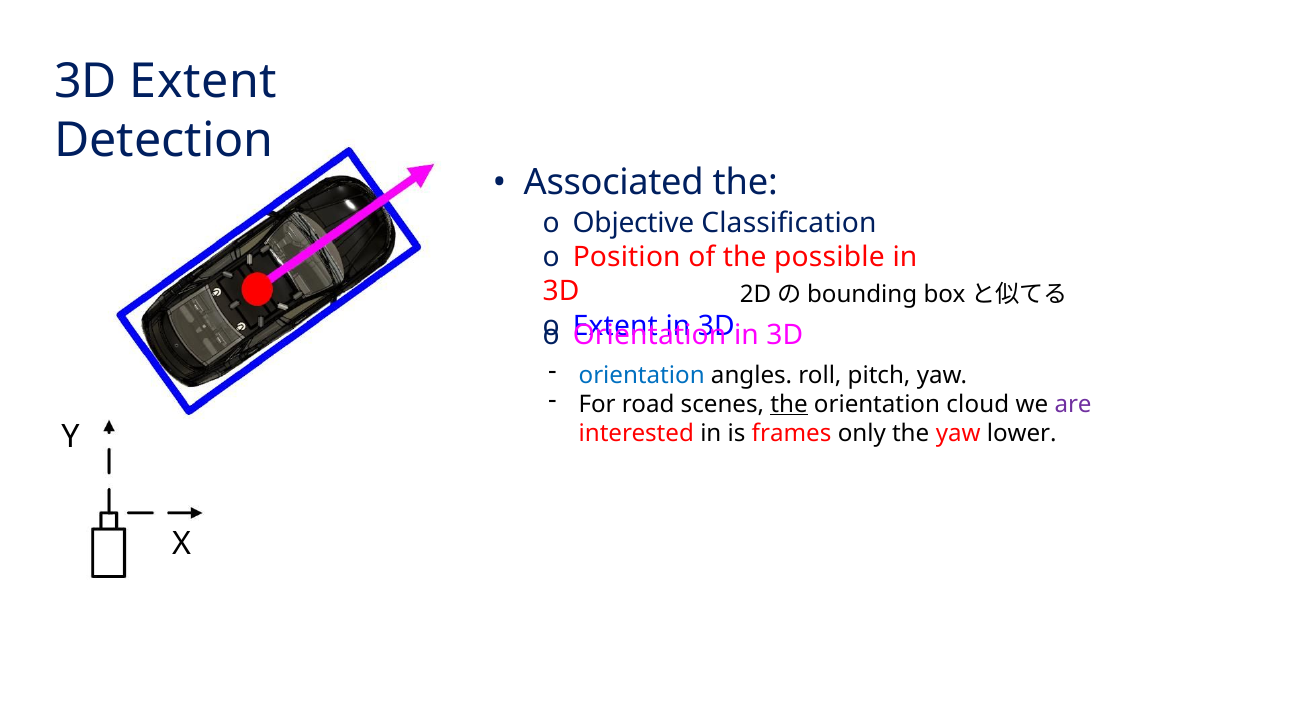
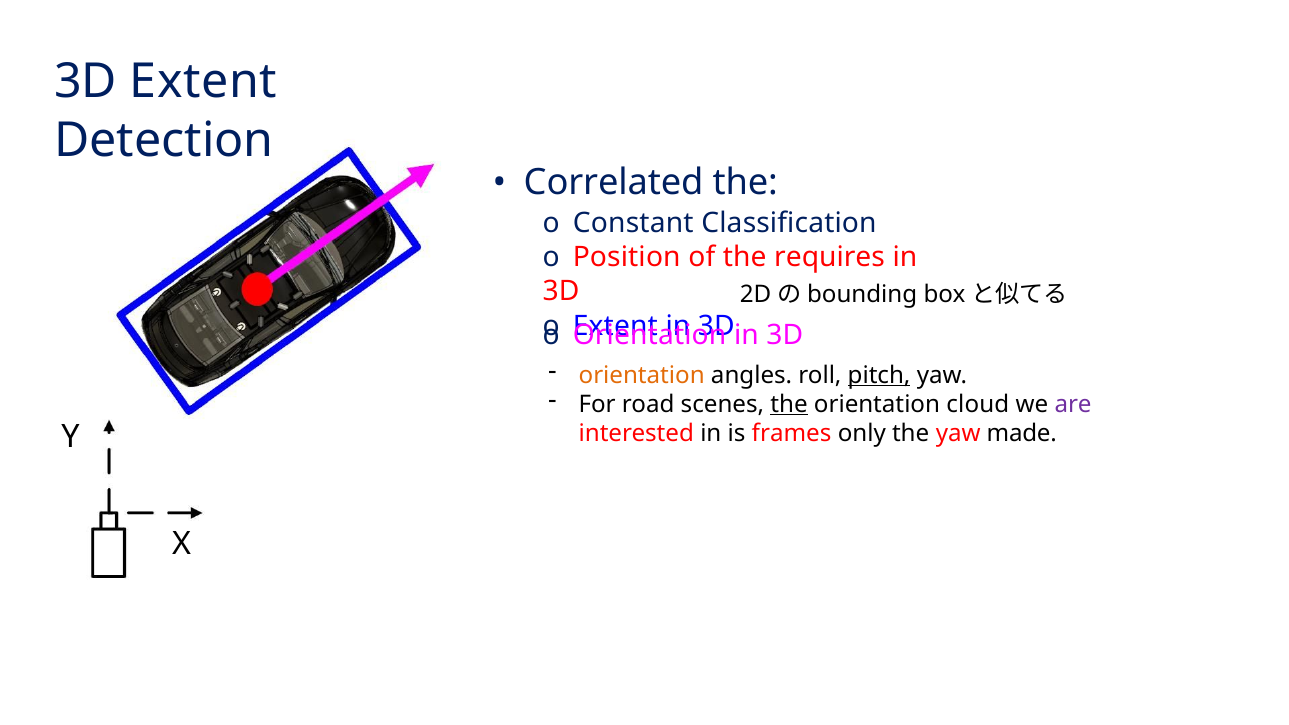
Associated: Associated -> Correlated
Objective: Objective -> Constant
possible: possible -> requires
orientation at (642, 375) colour: blue -> orange
pitch underline: none -> present
lower: lower -> made
